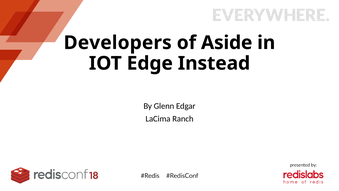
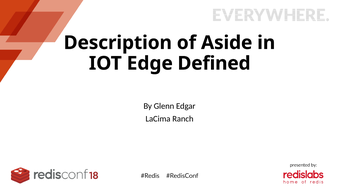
Developers: Developers -> Description
Instead: Instead -> Defined
